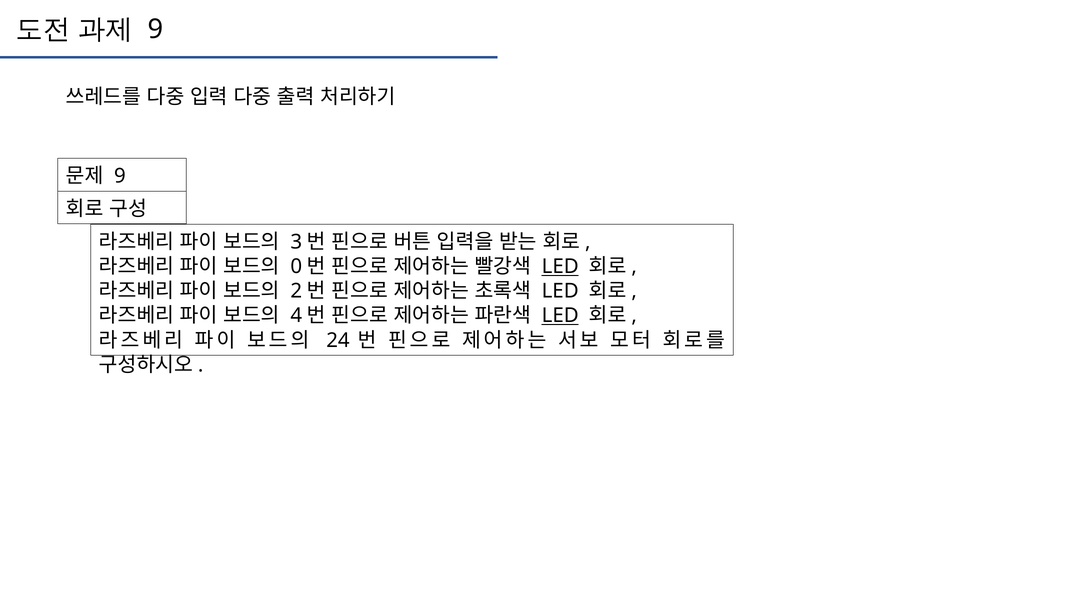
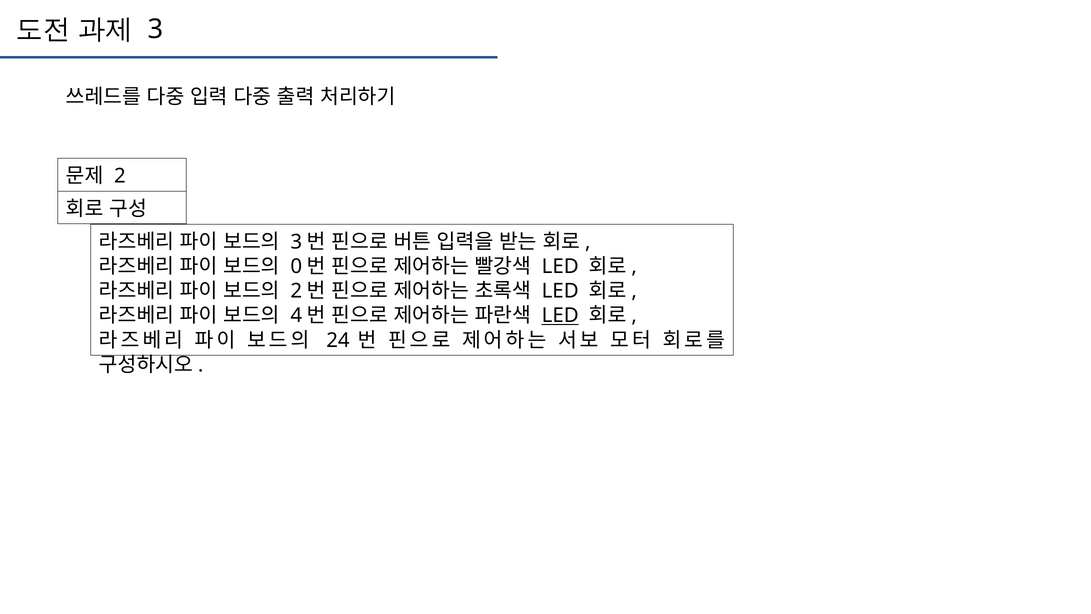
9 at (155, 29): 9 -> 3
9 at (120, 176): 9 -> 2
LED at (560, 266) underline: present -> none
